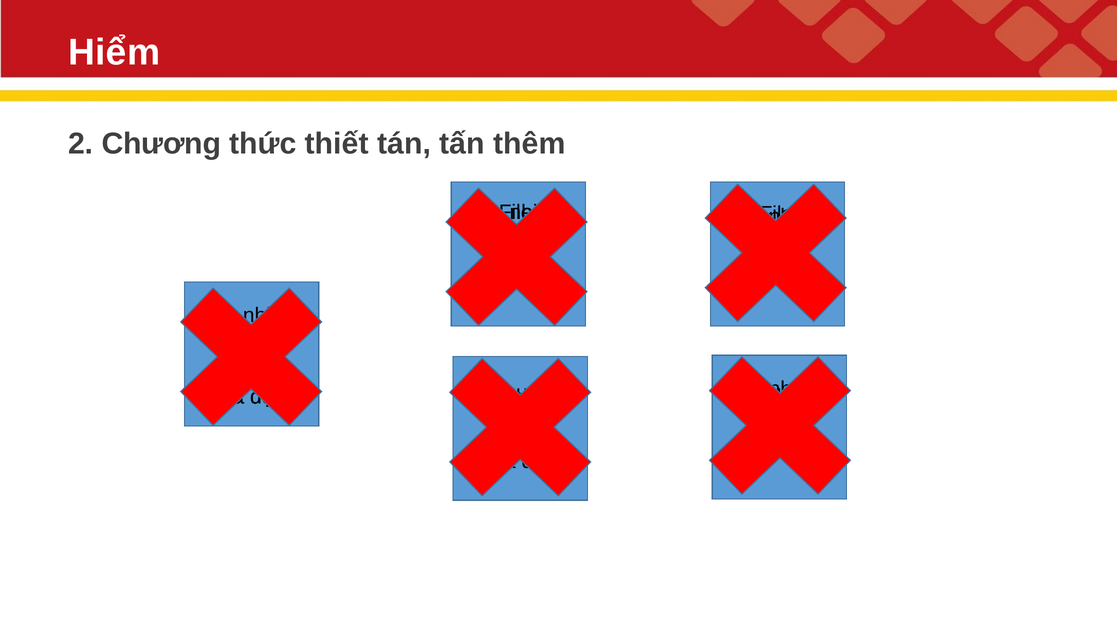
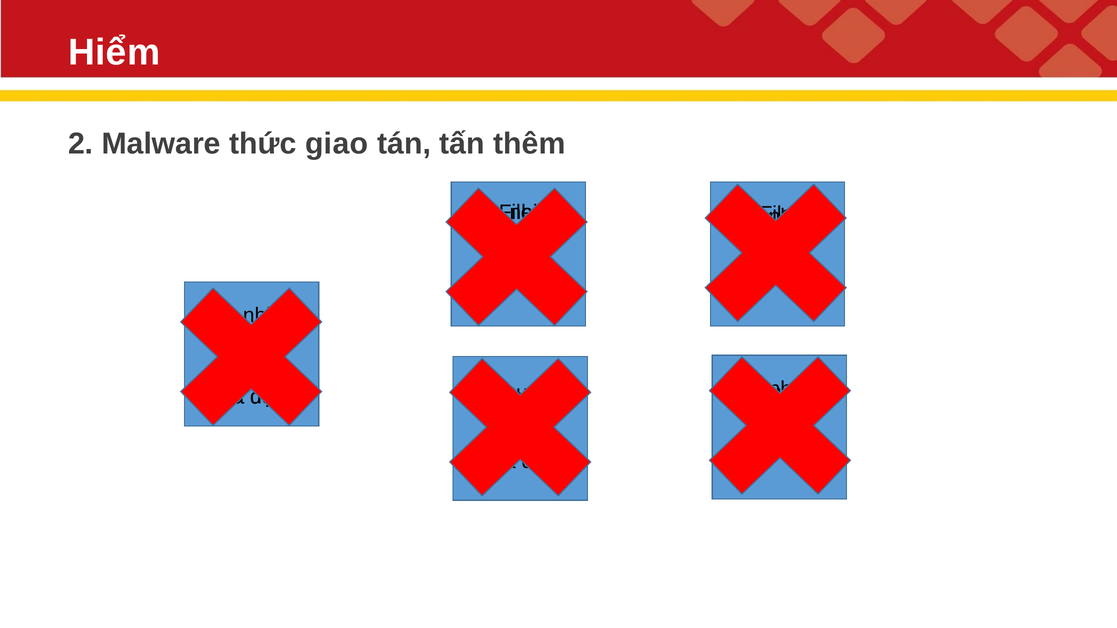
Chương: Chương -> Malware
thiết: thiết -> giao
